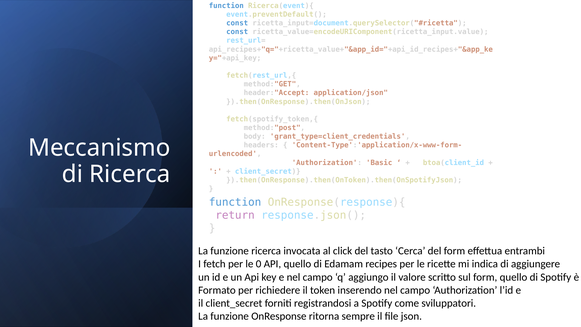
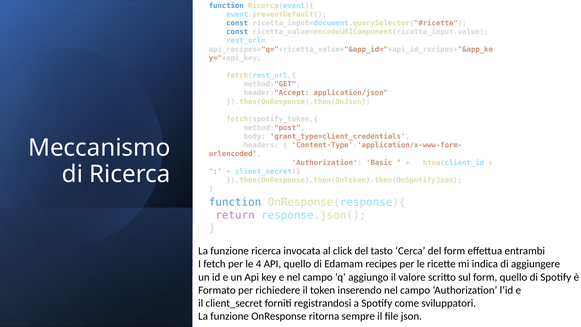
0: 0 -> 4
